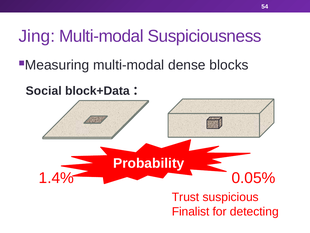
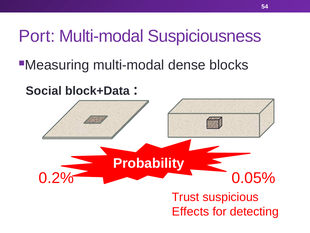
Jing: Jing -> Port
1.4%: 1.4% -> 0.2%
Finalist: Finalist -> Effects
